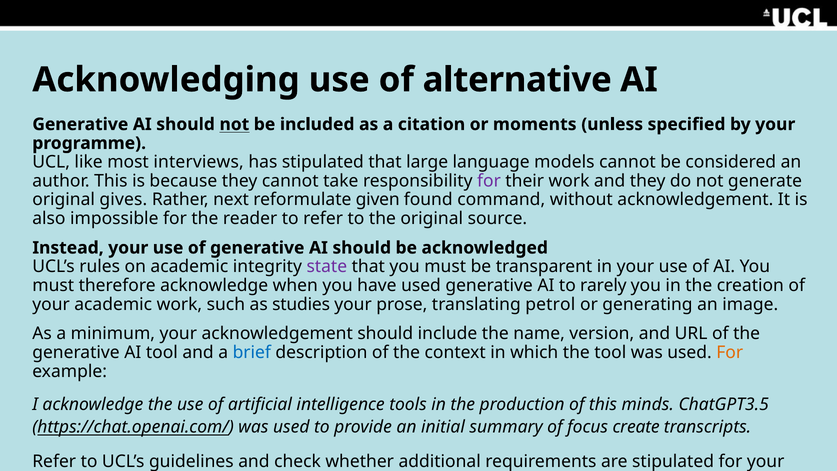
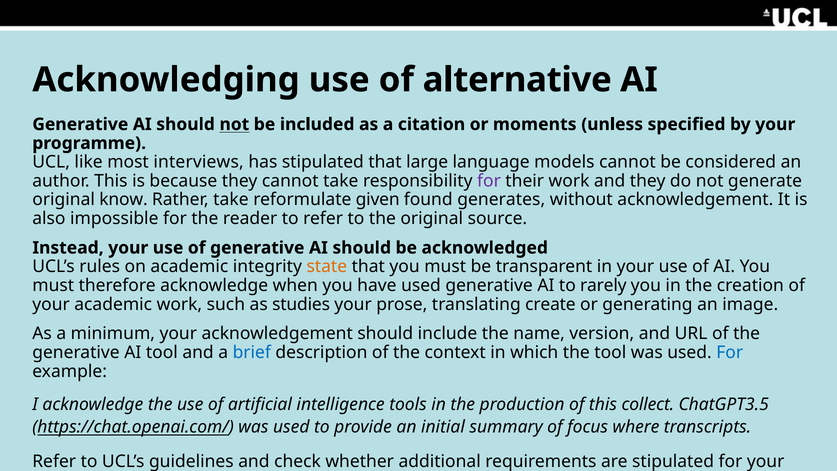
gives: gives -> know
Rather next: next -> take
command: command -> generates
state colour: purple -> orange
petrol: petrol -> create
For at (730, 352) colour: orange -> blue
minds: minds -> collect
create: create -> where
